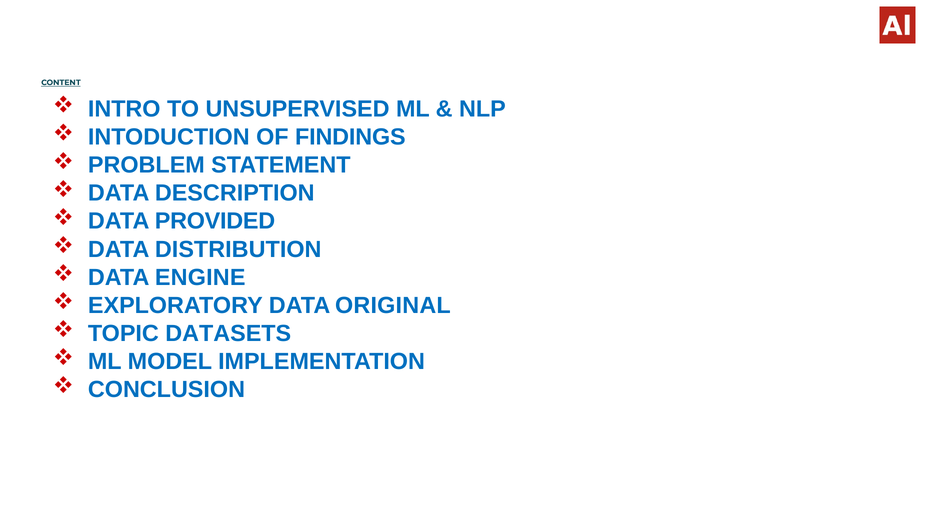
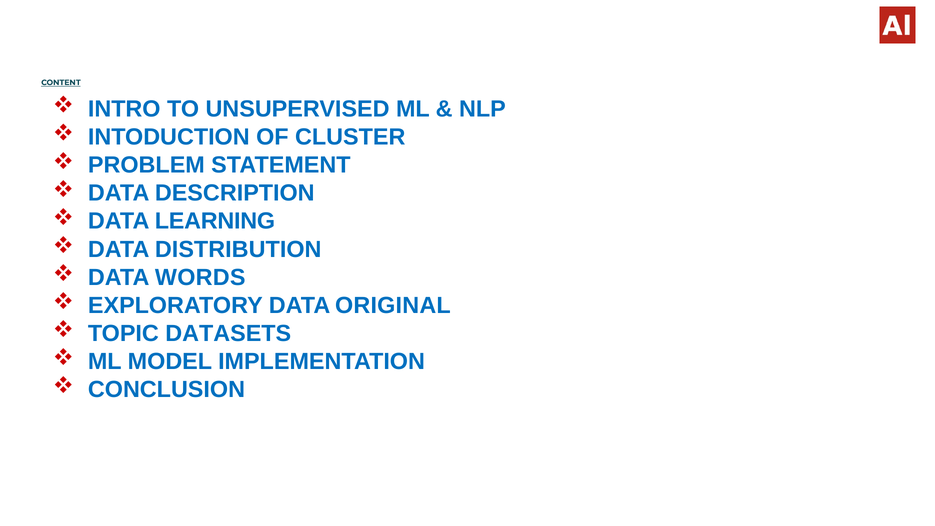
FINDINGS: FINDINGS -> CLUSTER
PROVIDED: PROVIDED -> LEARNING
ENGINE: ENGINE -> WORDS
